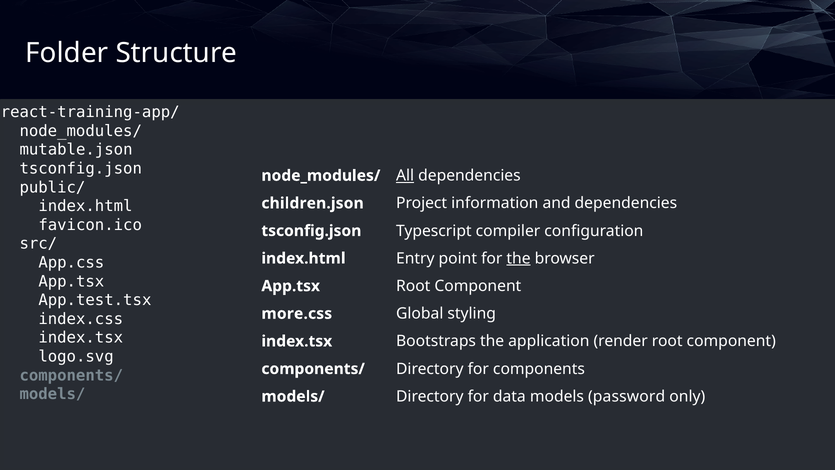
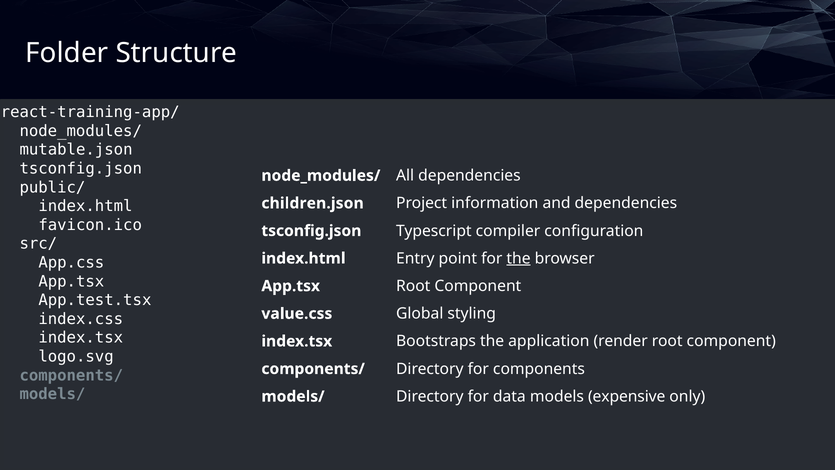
All underline: present -> none
more.css: more.css -> value.css
password: password -> expensive
